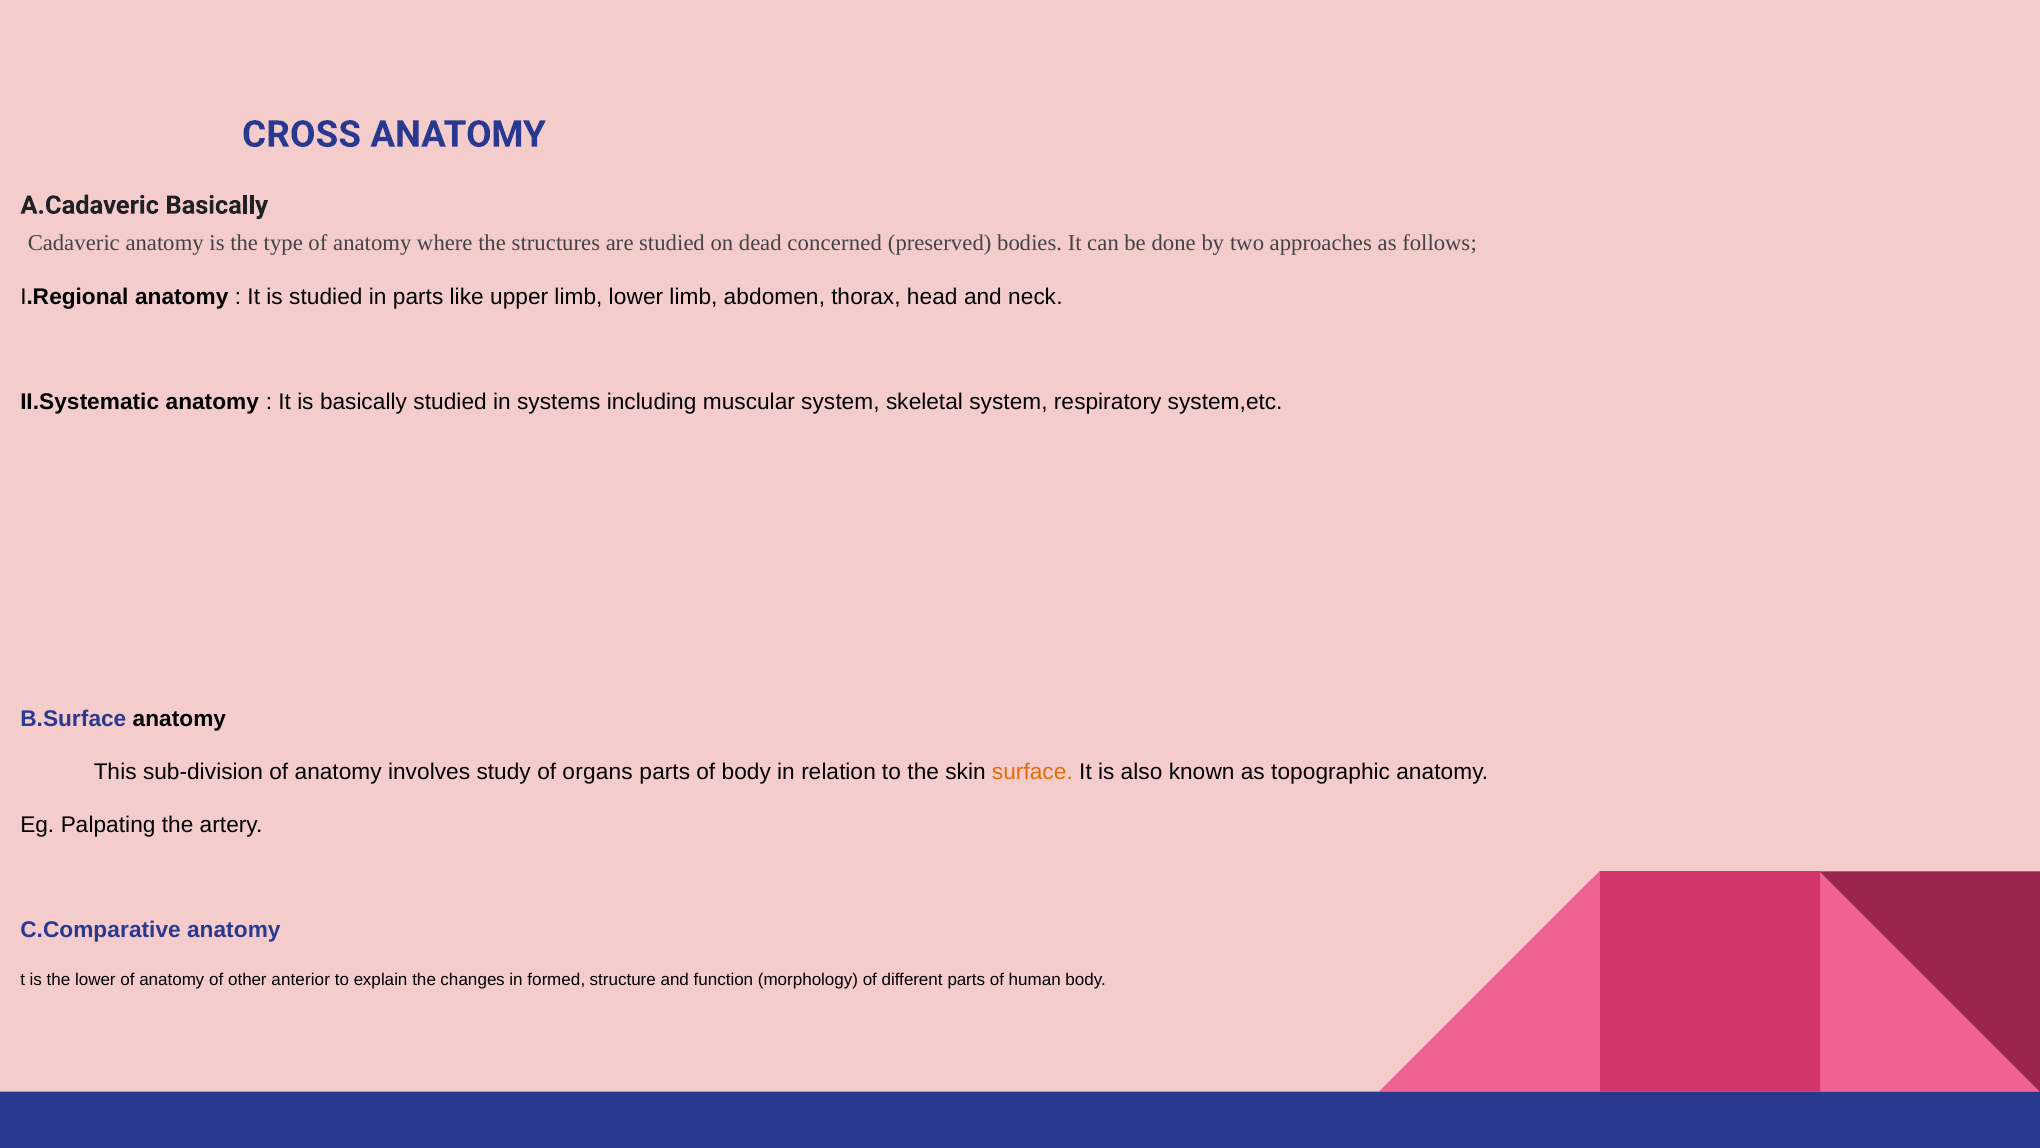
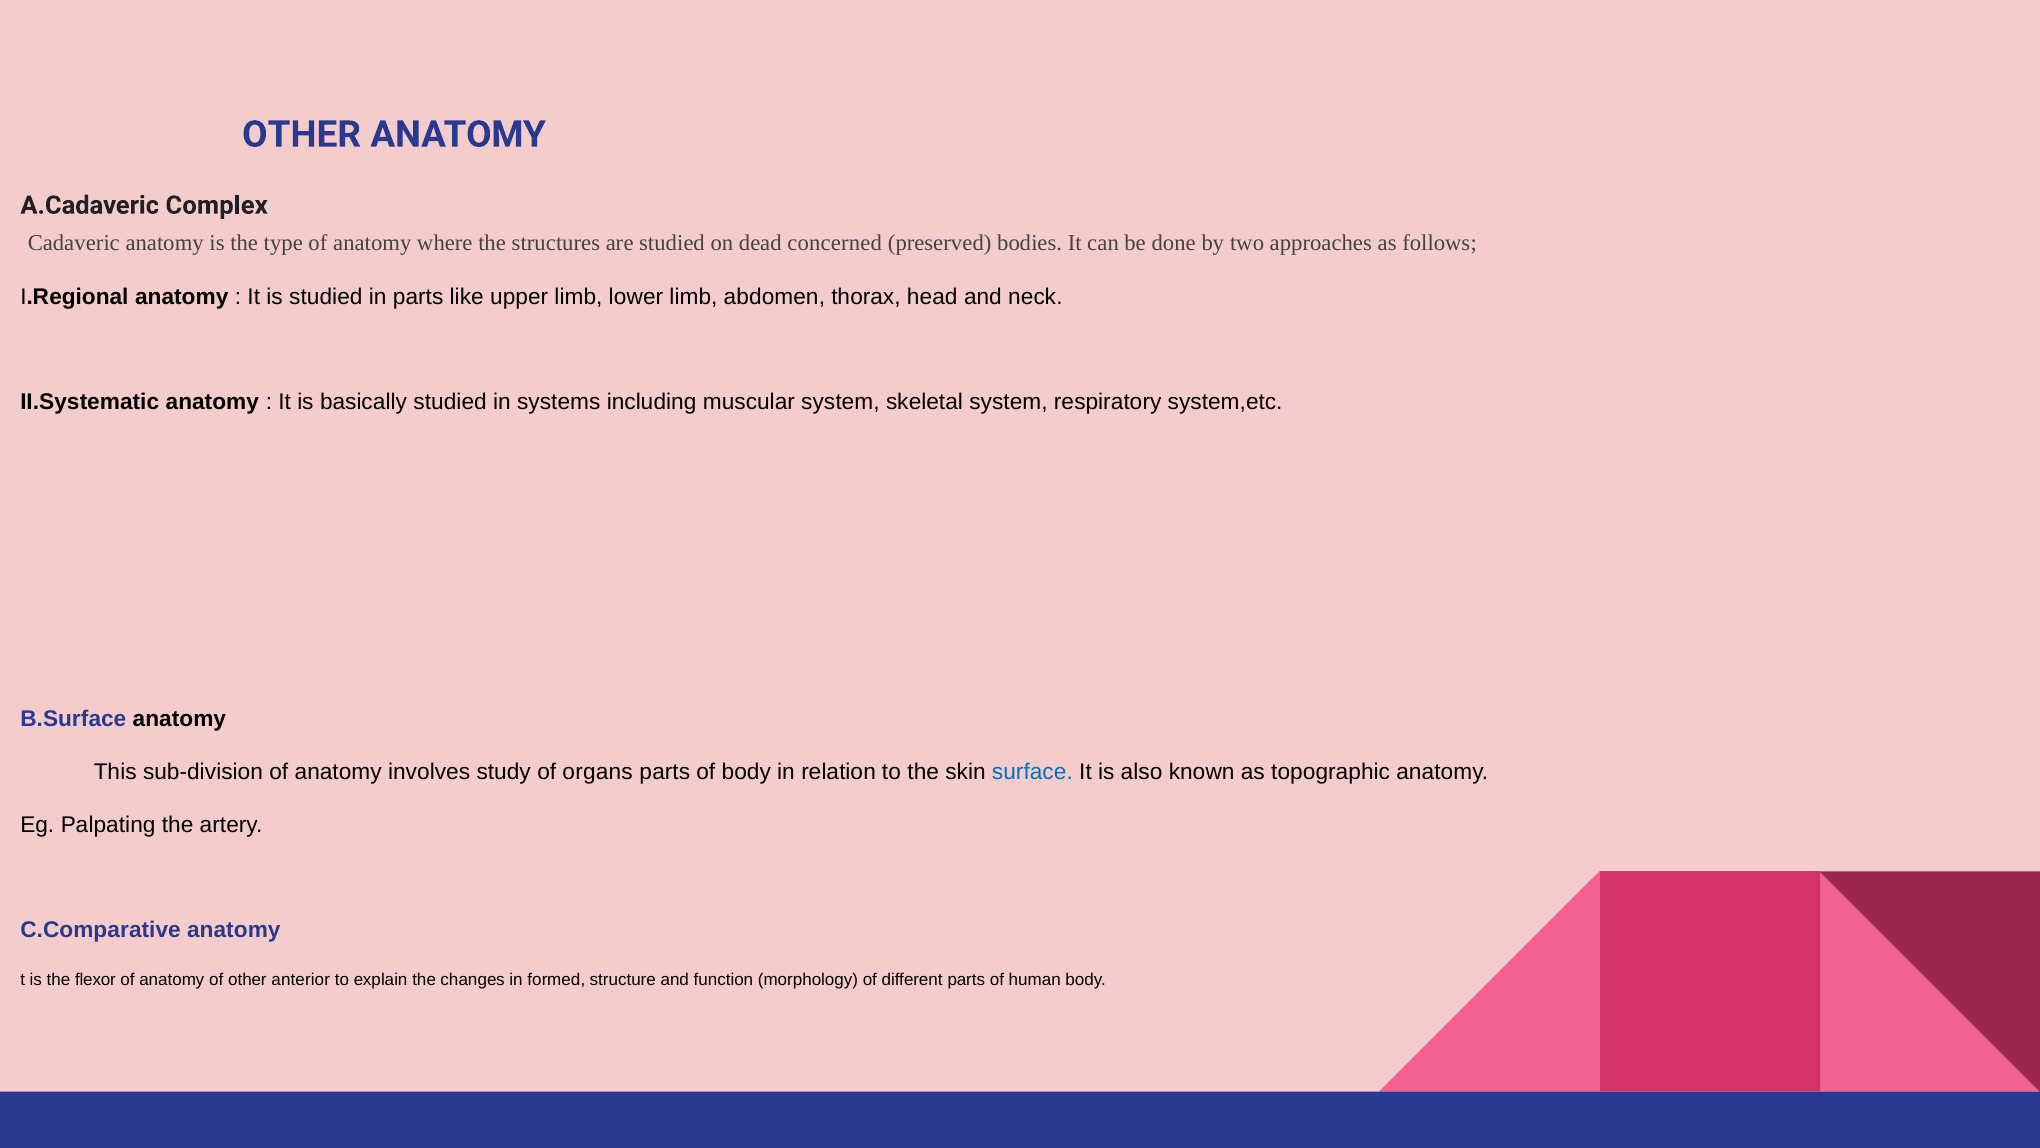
CROSS at (302, 134): CROSS -> OTHER
A.Cadaveric Basically: Basically -> Complex
surface colour: orange -> blue
the lower: lower -> flexor
